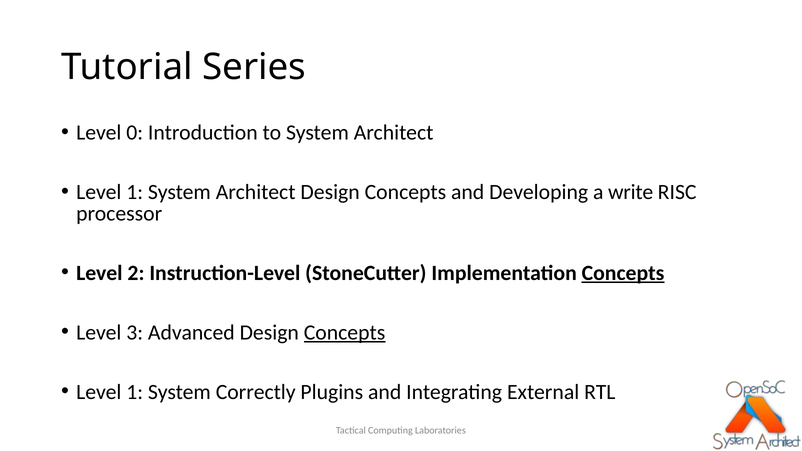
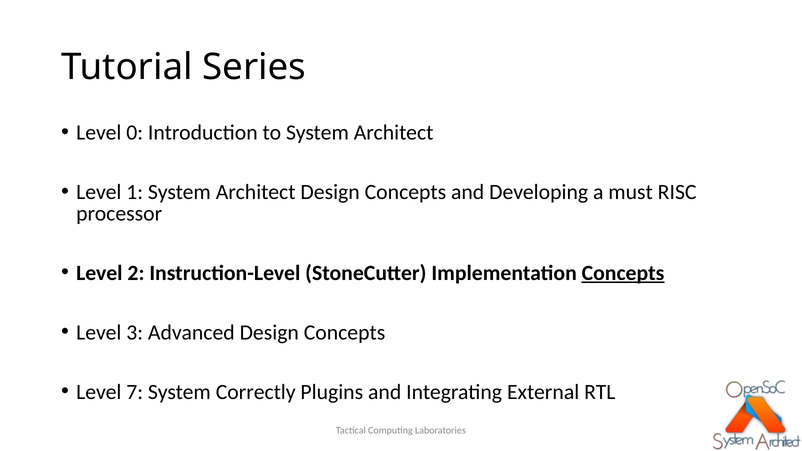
write: write -> must
Concepts at (345, 333) underline: present -> none
1 at (135, 392): 1 -> 7
